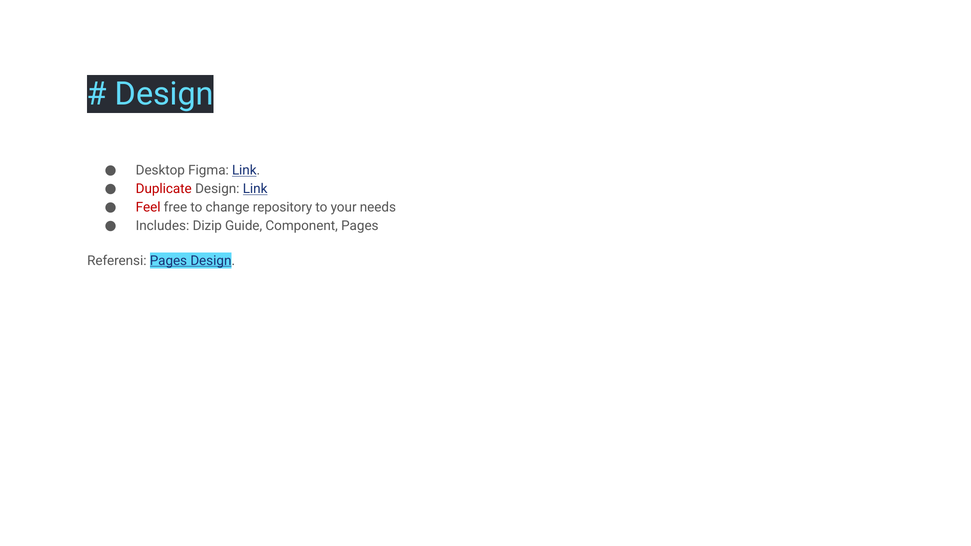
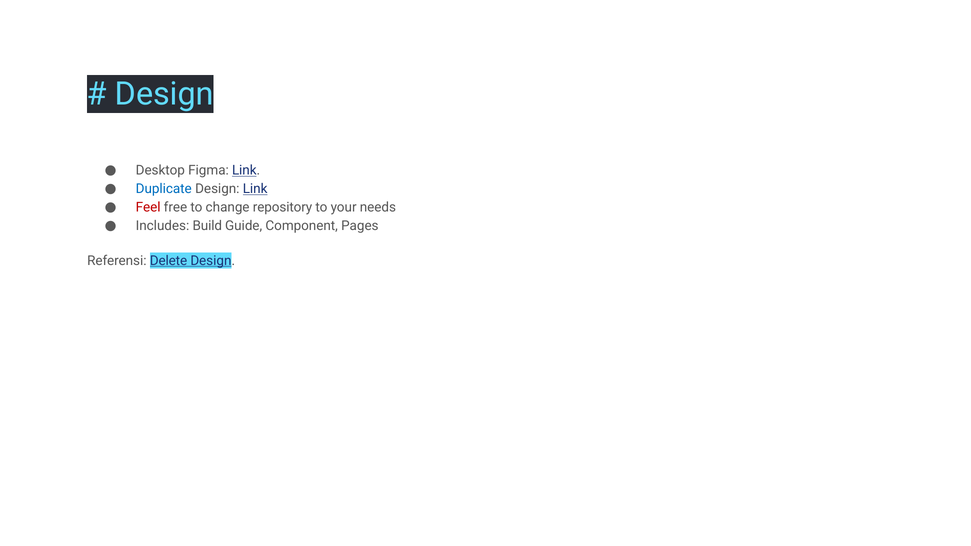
Duplicate colour: red -> blue
Dizip: Dizip -> Build
Referensi Pages: Pages -> Delete
